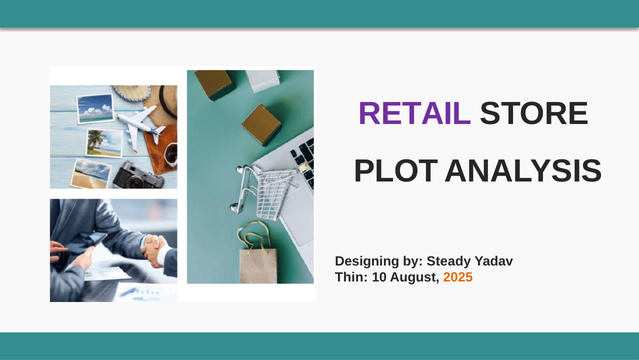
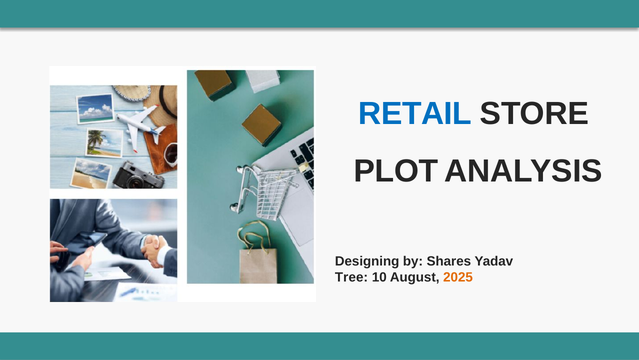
RETAIL colour: purple -> blue
Steady: Steady -> Shares
Thin: Thin -> Tree
